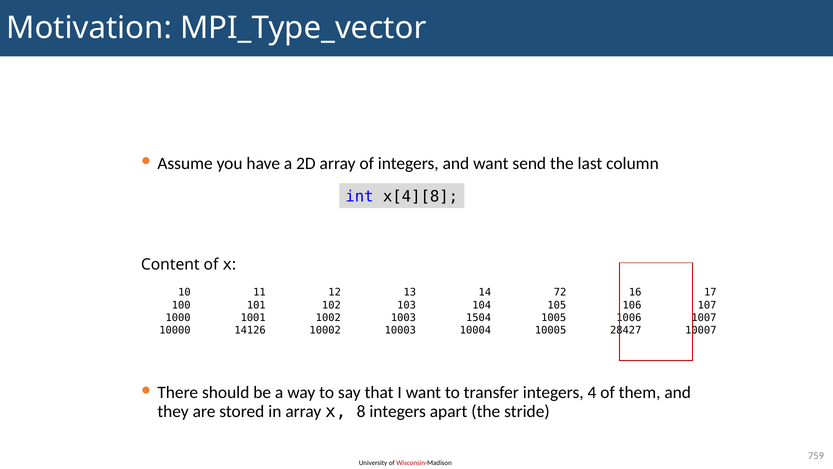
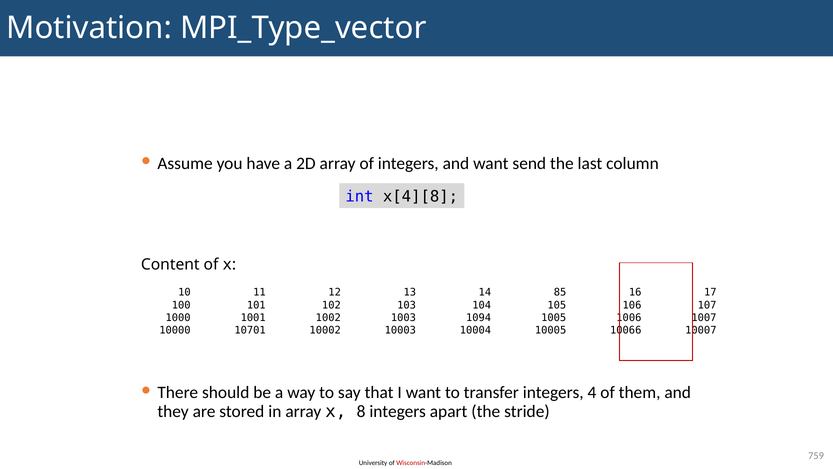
72: 72 -> 85
1504: 1504 -> 1094
14126: 14126 -> 10701
28427: 28427 -> 10066
